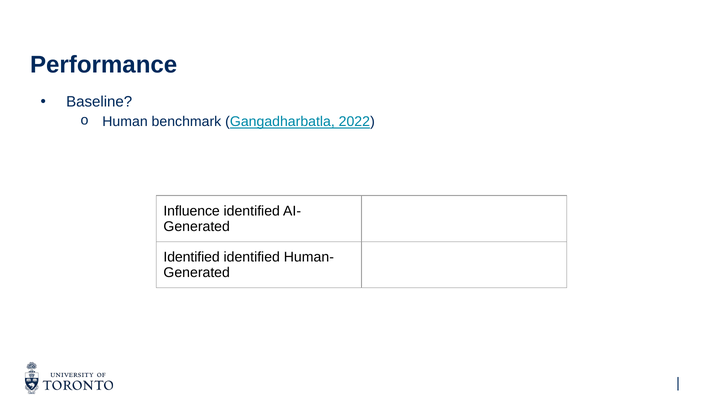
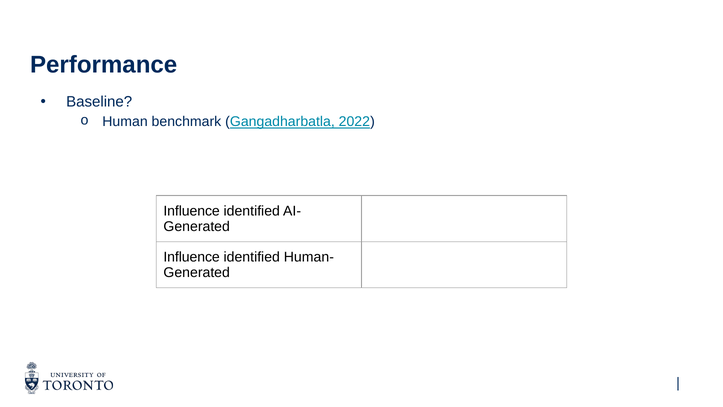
Identified at (192, 257): Identified -> Influence
